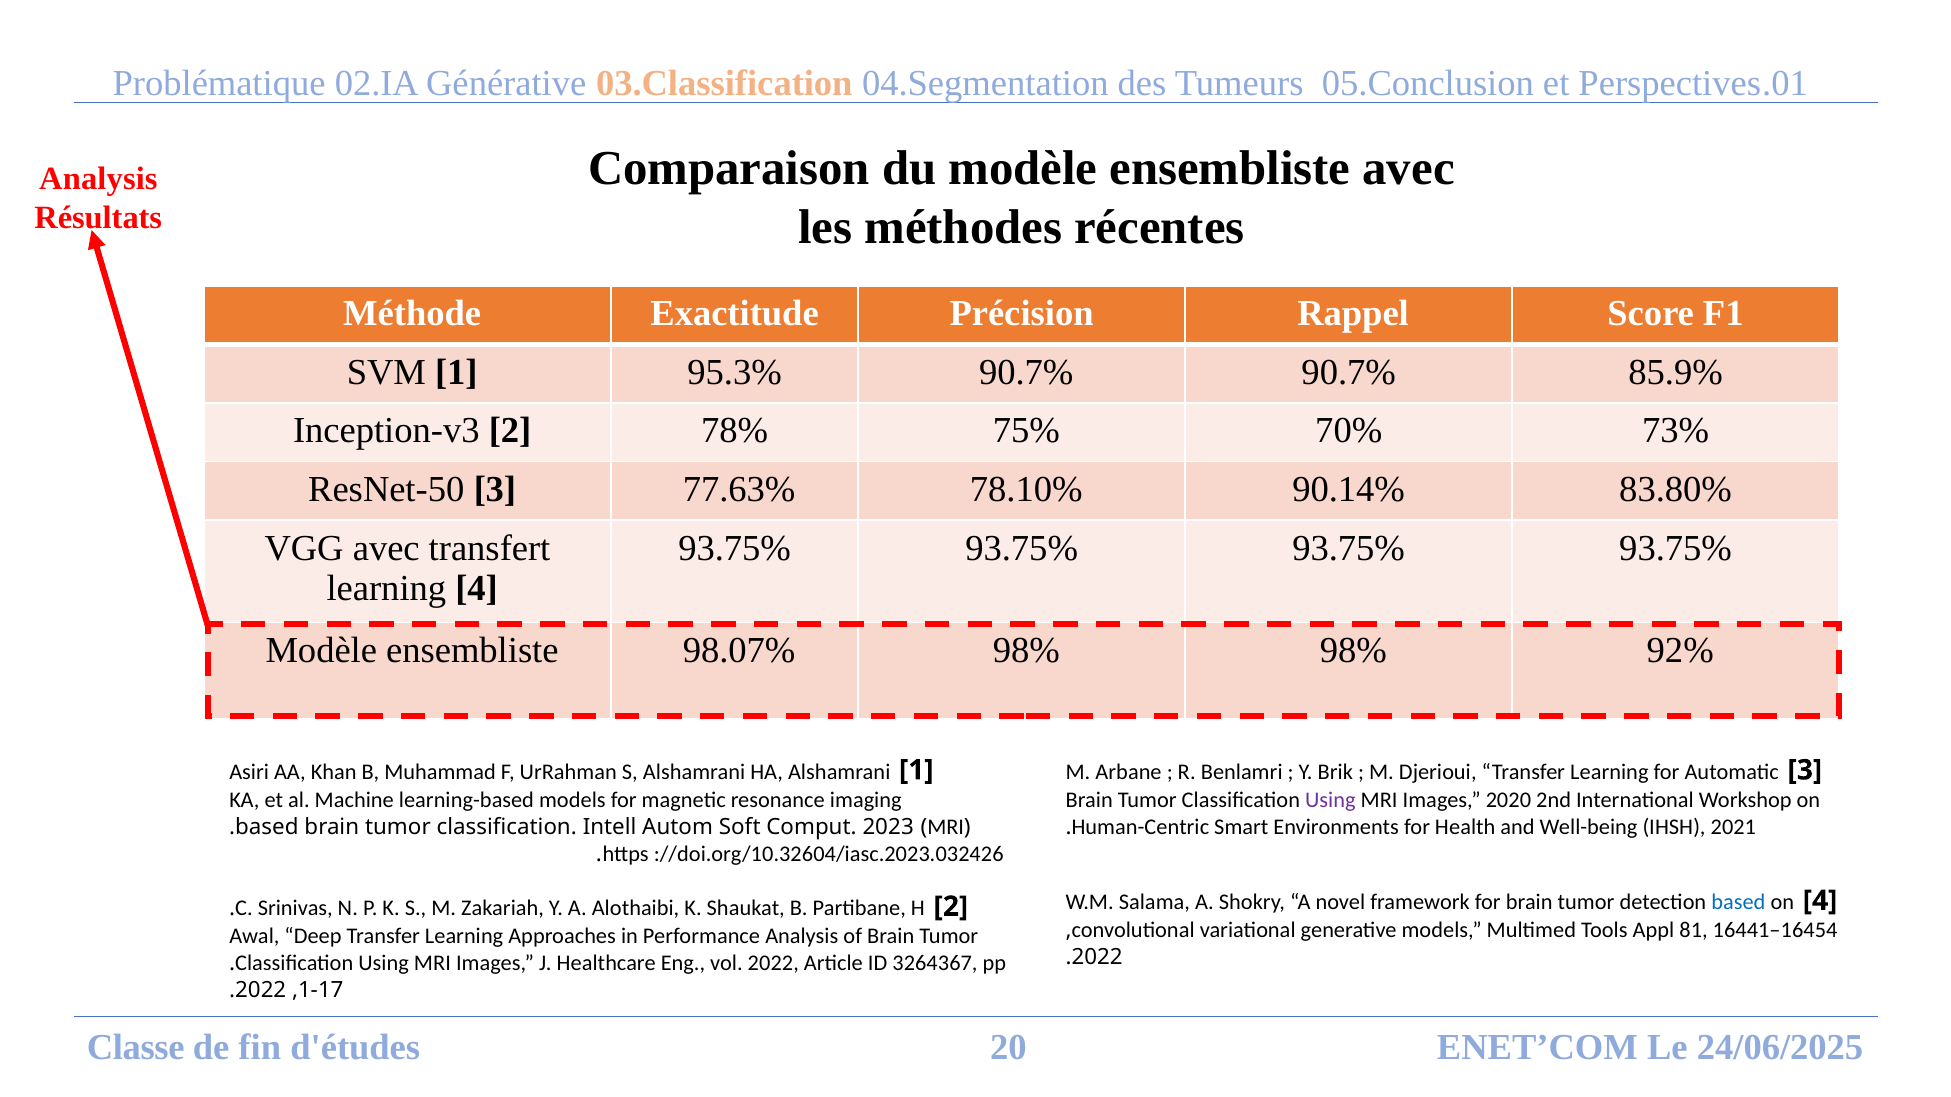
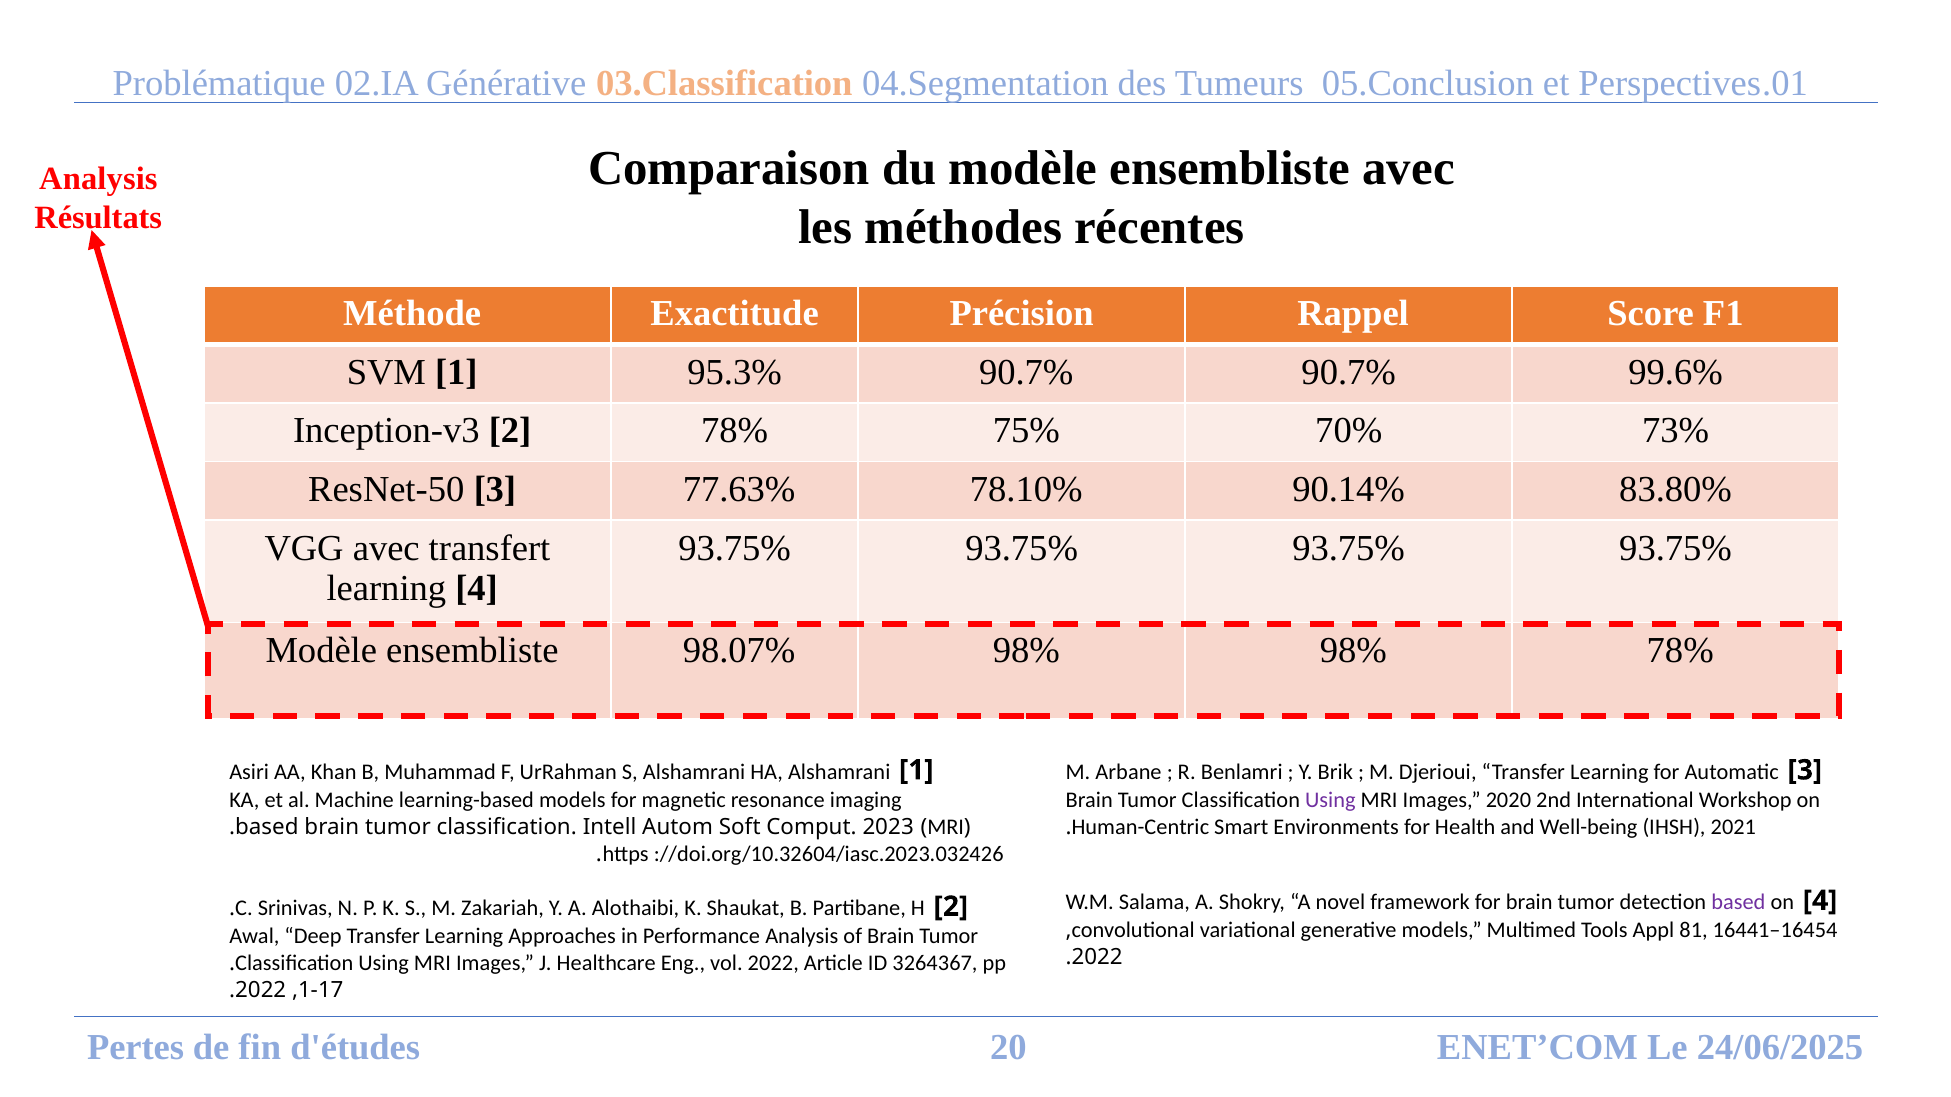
85.9%: 85.9% -> 99.6%
98% 92%: 92% -> 78%
based at (1738, 903) colour: blue -> purple
Classe: Classe -> Pertes
